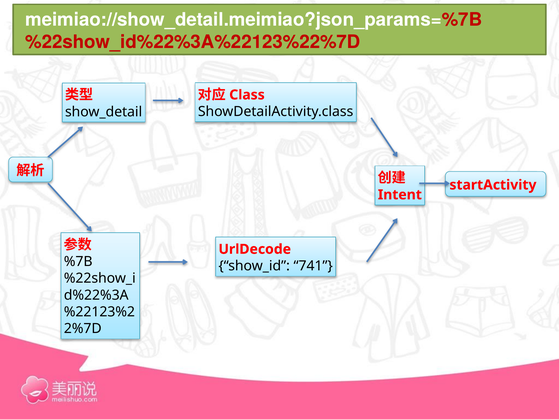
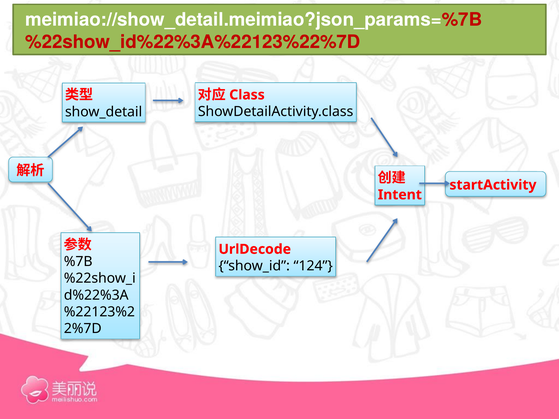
741: 741 -> 124
